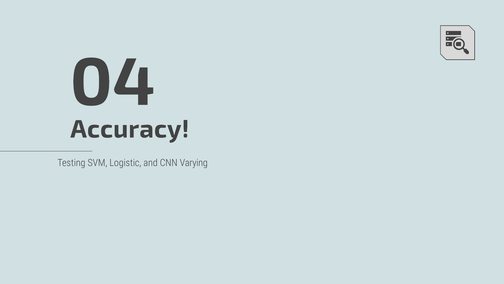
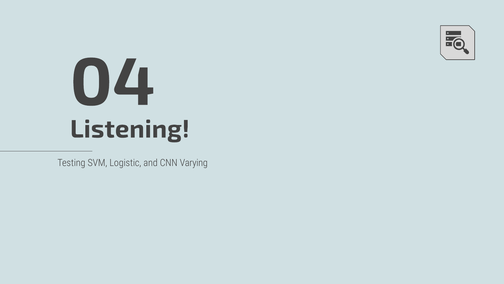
Accuracy: Accuracy -> Listening
